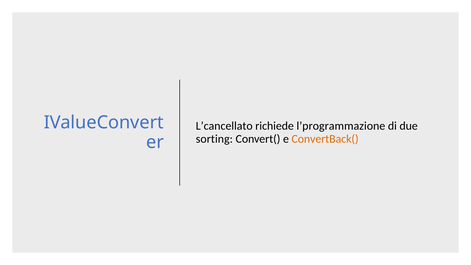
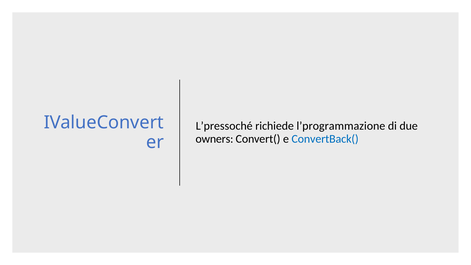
L’cancellato: L’cancellato -> L’pressoché
sorting: sorting -> owners
ConvertBack( colour: orange -> blue
